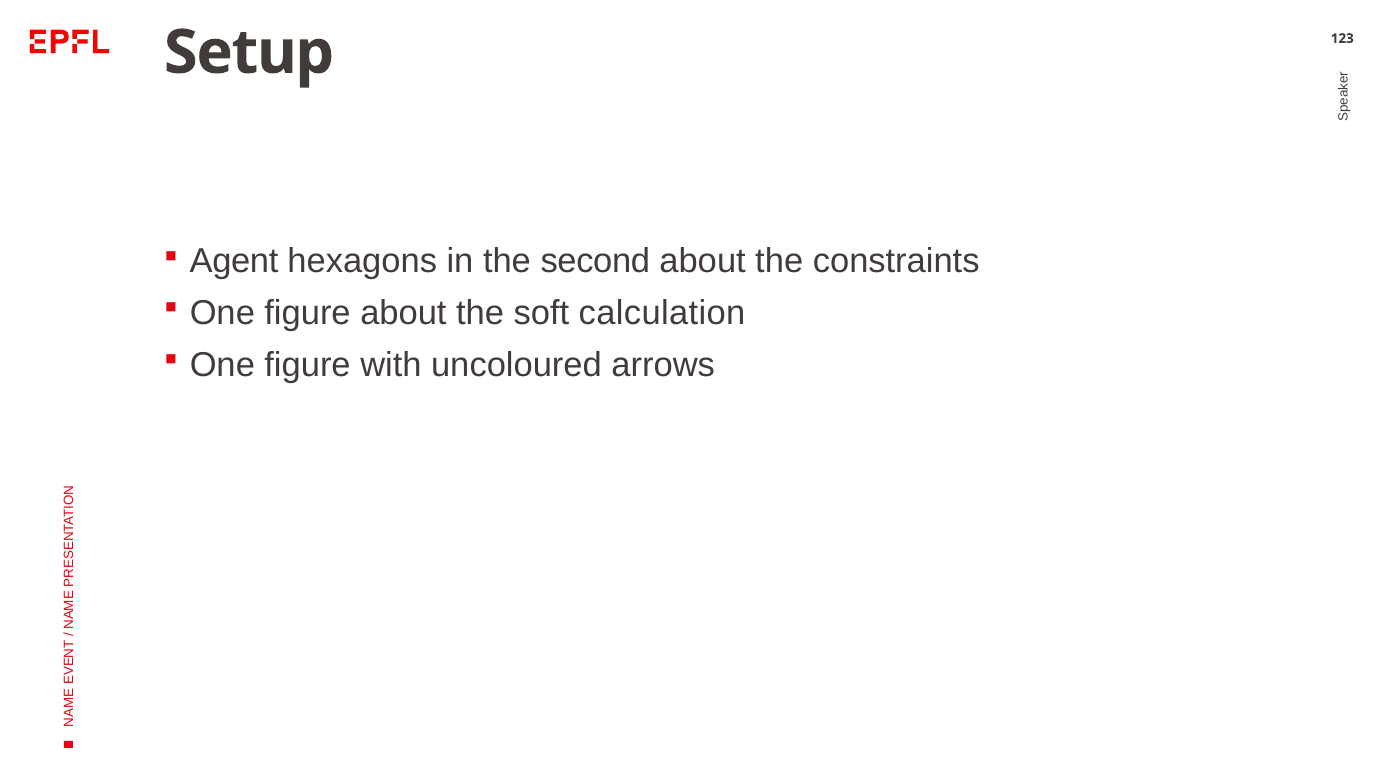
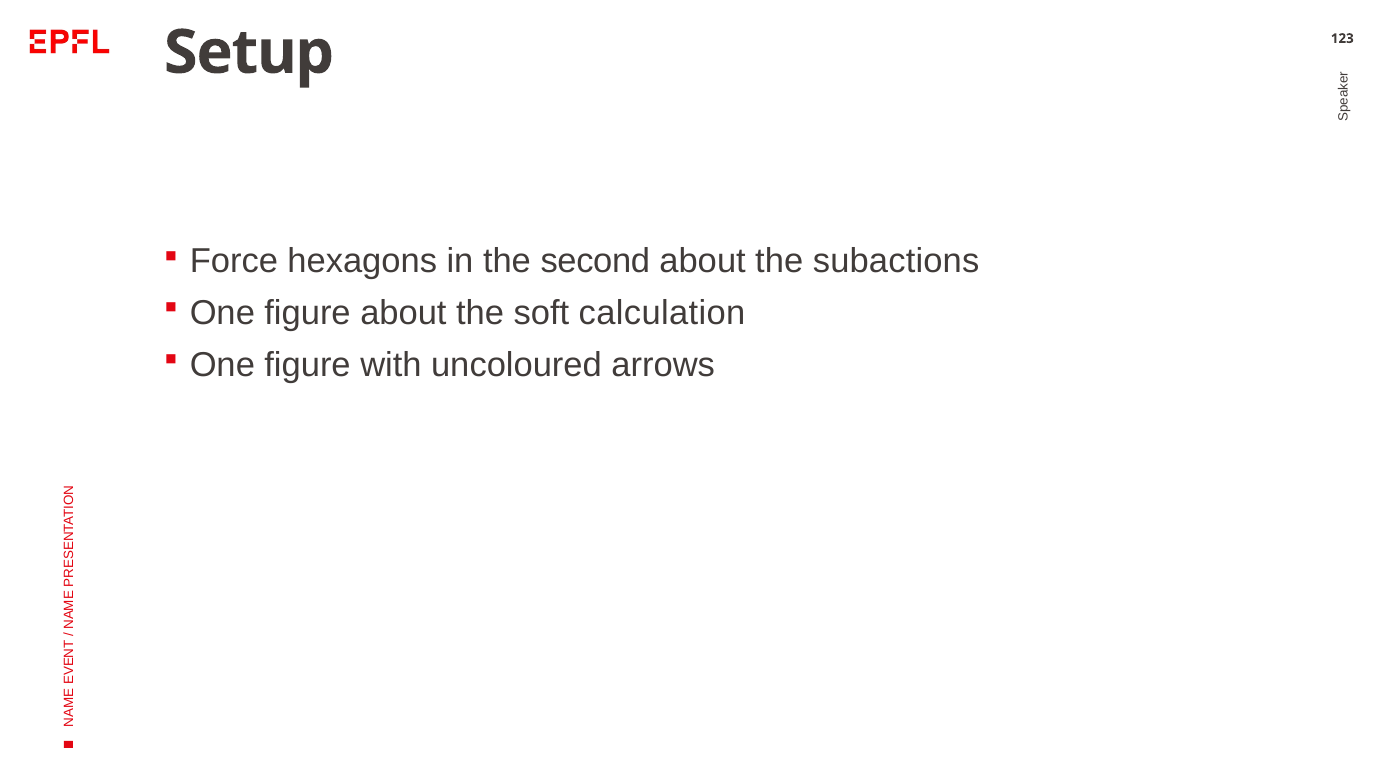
Agent: Agent -> Force
constraints: constraints -> subactions
